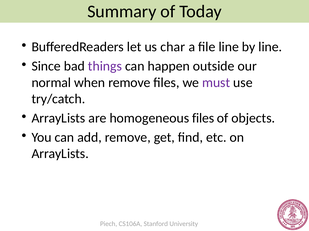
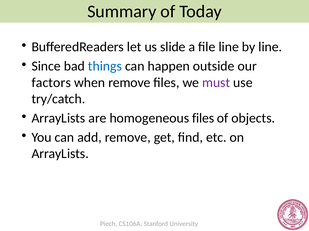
char: char -> slide
things colour: purple -> blue
normal: normal -> factors
